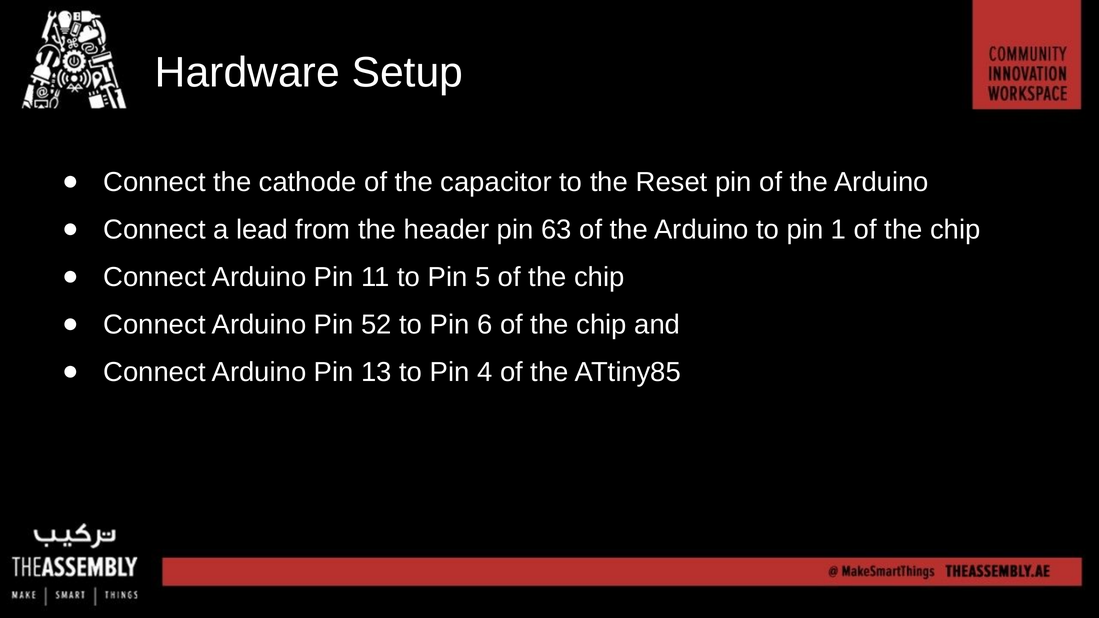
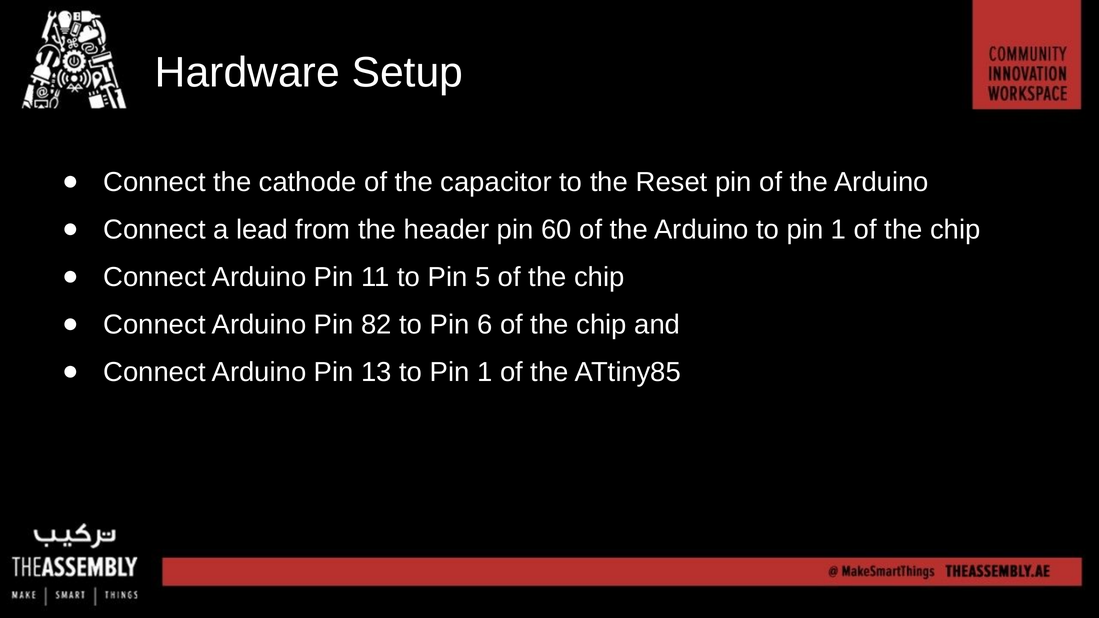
63: 63 -> 60
52: 52 -> 82
13 to Pin 4: 4 -> 1
